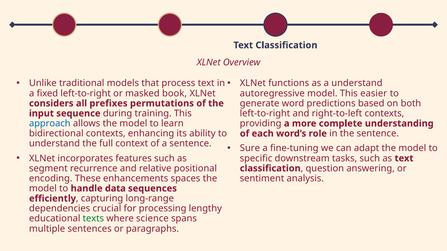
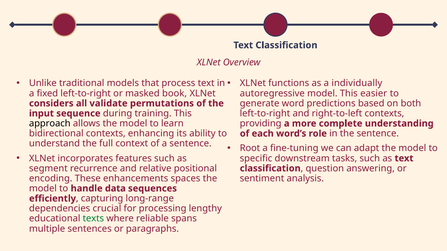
a understand: understand -> individually
prefixes: prefixes -> validate
approach colour: blue -> black
Sure: Sure -> Root
science: science -> reliable
